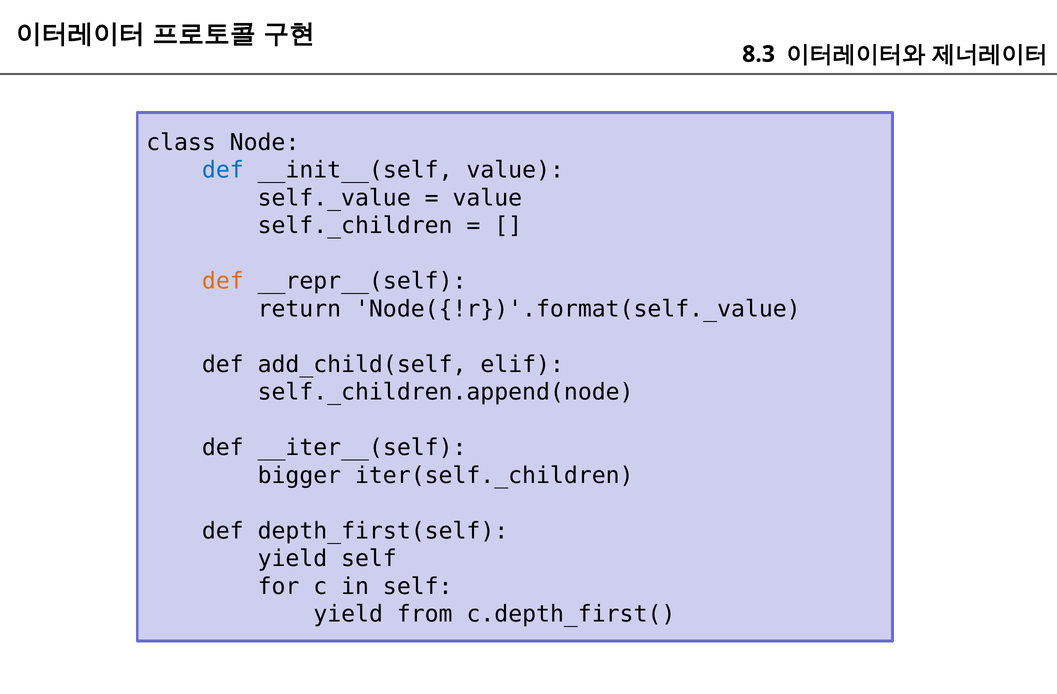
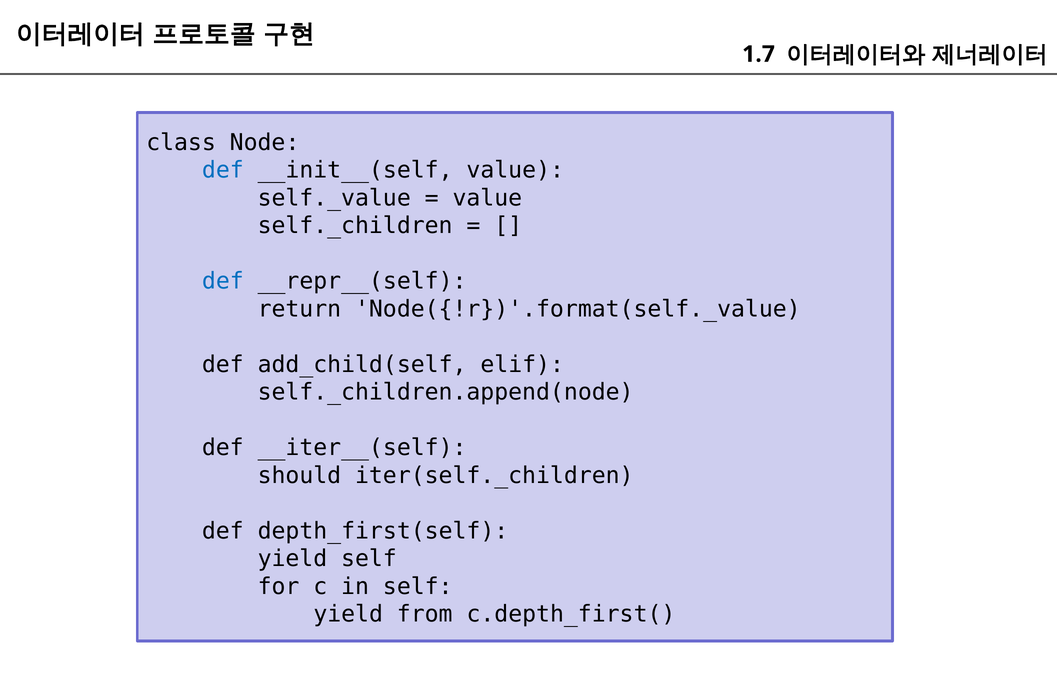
8.3: 8.3 -> 1.7
def at (223, 281) colour: orange -> blue
bigger: bigger -> should
